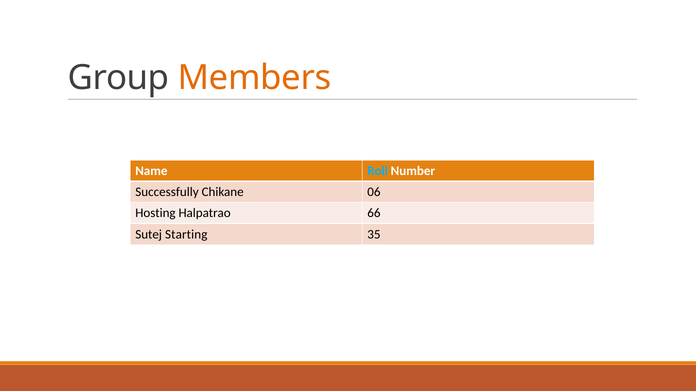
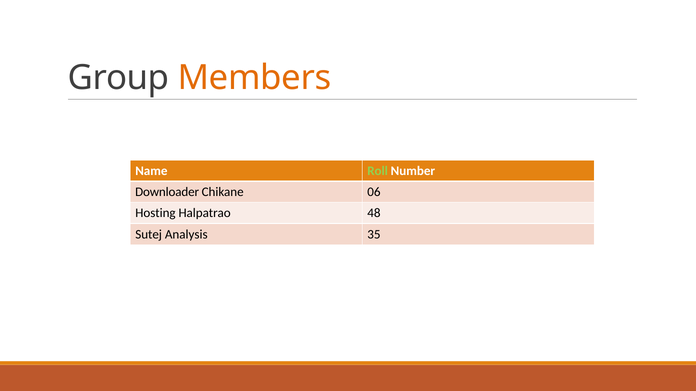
Roll colour: light blue -> light green
Successfully: Successfully -> Downloader
66: 66 -> 48
Starting: Starting -> Analysis
